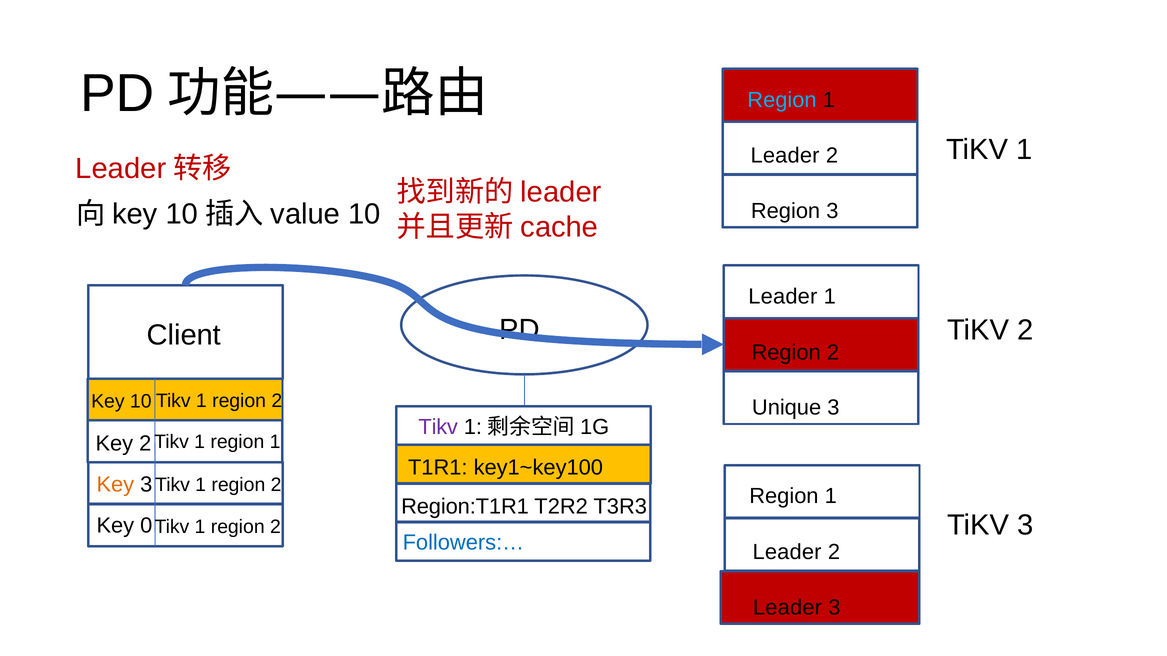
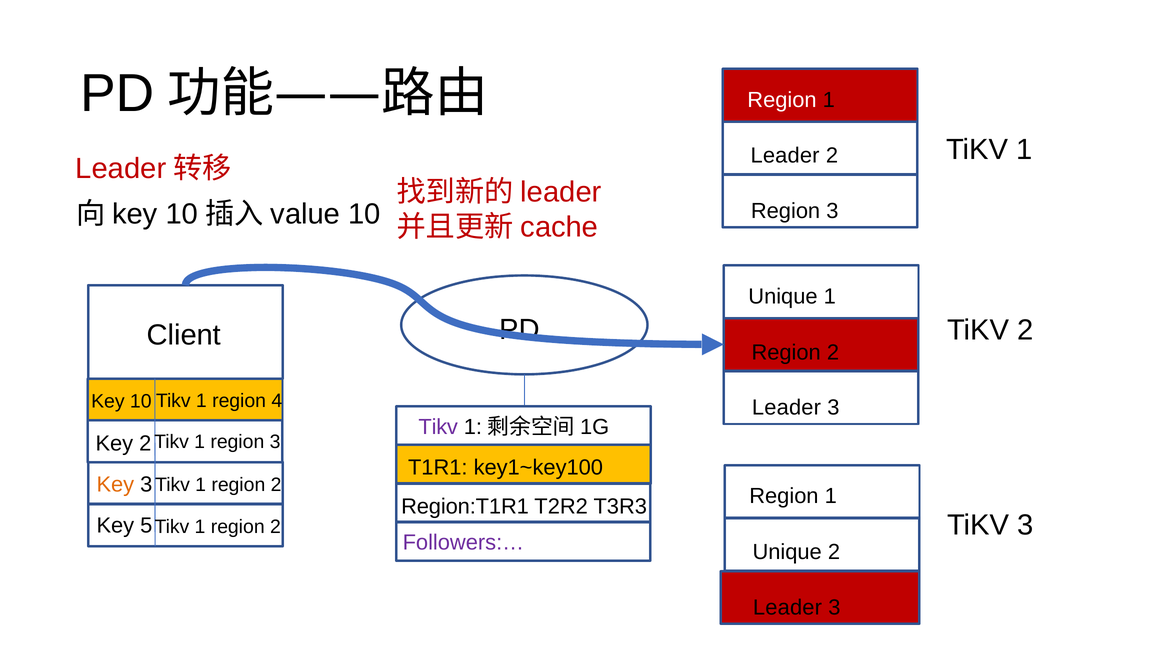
Region at (782, 100) colour: light blue -> white
Leader at (783, 297): Leader -> Unique
2 at (277, 401): 2 -> 4
Unique at (787, 408): Unique -> Leader
1 region 1: 1 -> 3
0: 0 -> 5
Followers:… colour: blue -> purple
Leader at (787, 553): Leader -> Unique
